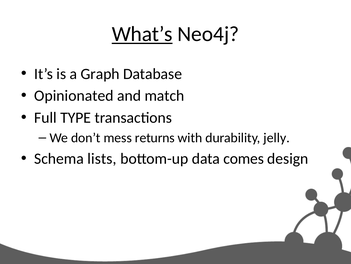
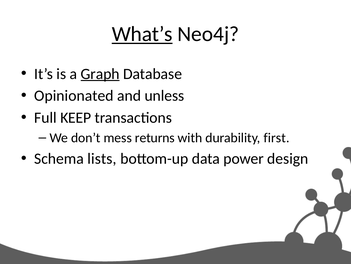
Graph underline: none -> present
match: match -> unless
TYPE: TYPE -> KEEP
jelly: jelly -> first
comes: comes -> power
